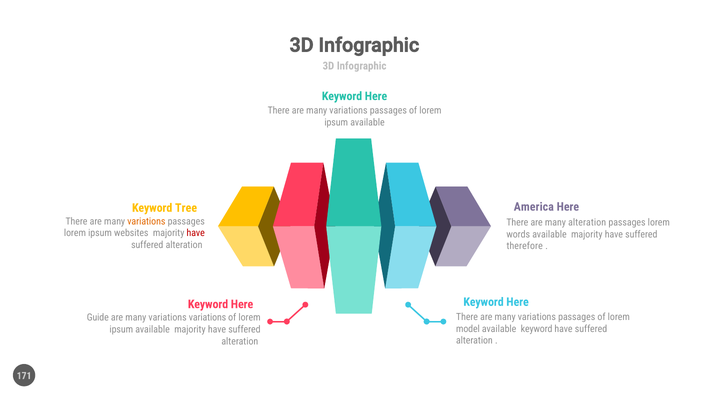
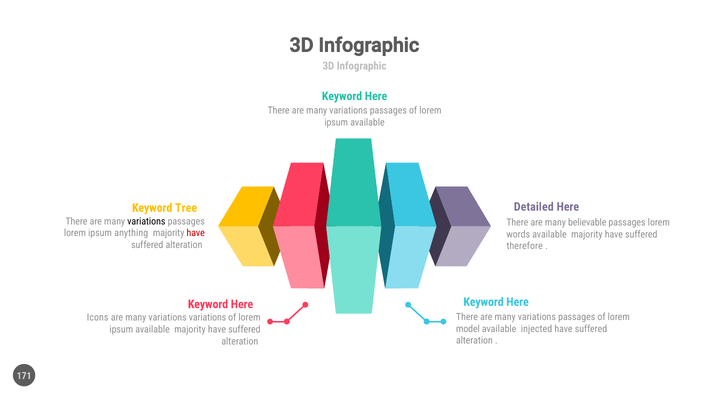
America: America -> Detailed
variations at (146, 221) colour: orange -> black
many alteration: alteration -> believable
websites: websites -> anything
Guide: Guide -> Icons
keyword at (537, 329): keyword -> injected
